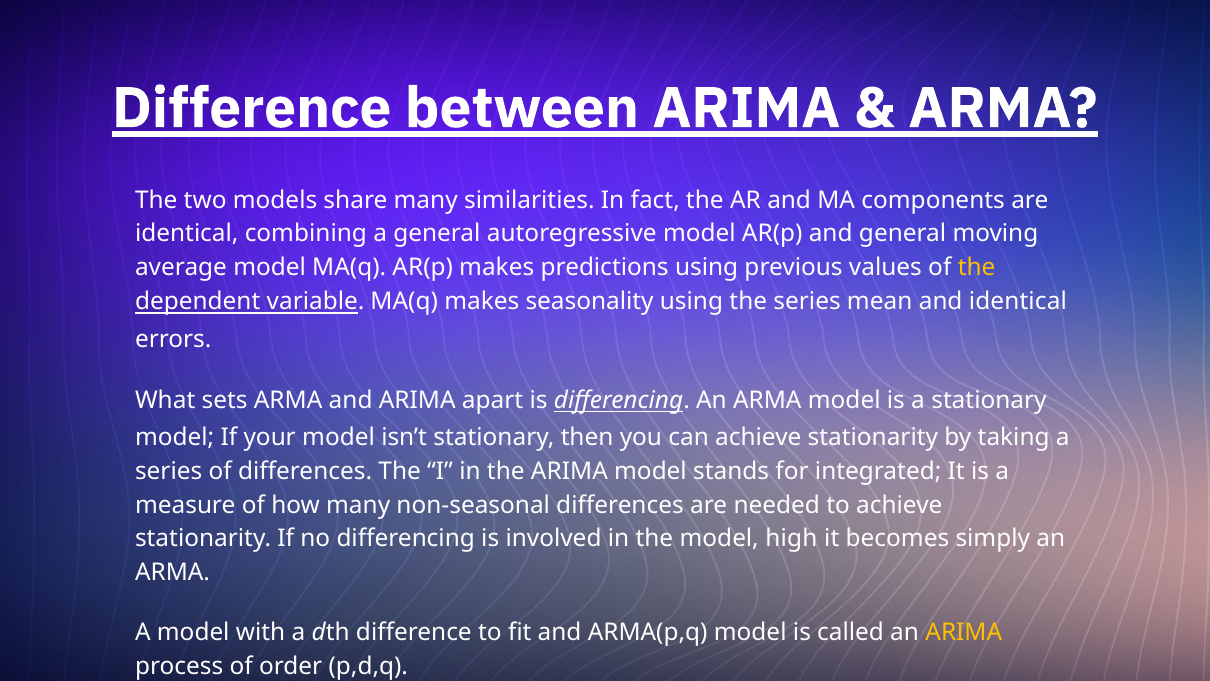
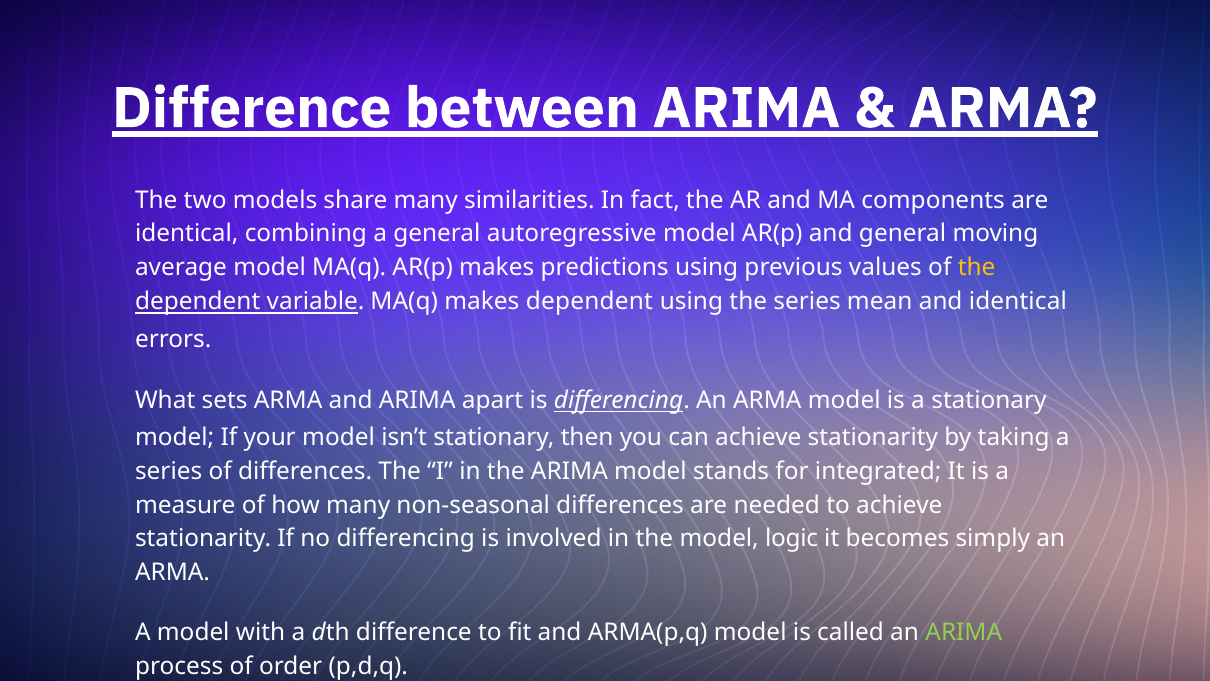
makes seasonality: seasonality -> dependent
high: high -> logic
ARIMA at (964, 633) colour: yellow -> light green
